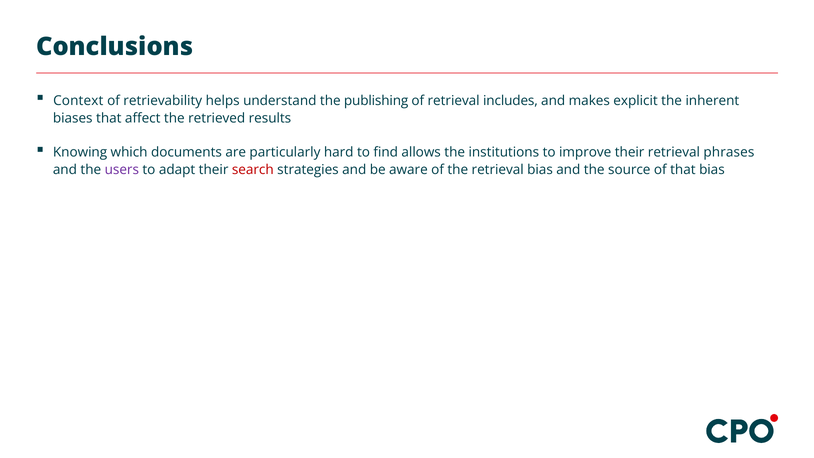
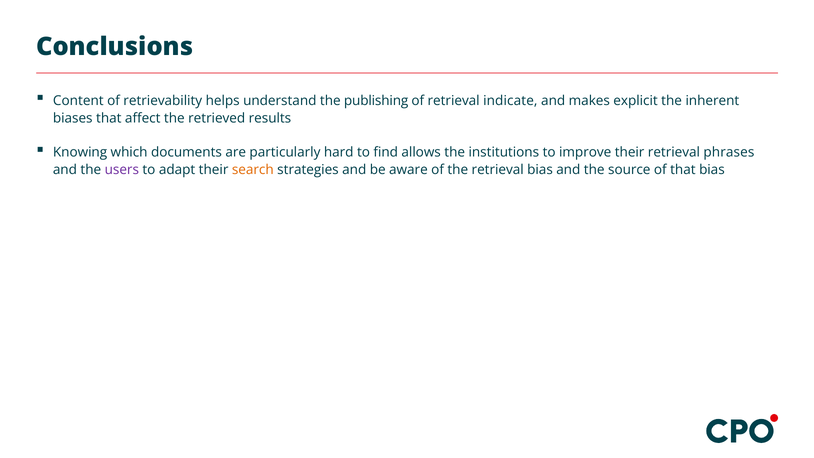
Context: Context -> Content
includes: includes -> indicate
search colour: red -> orange
